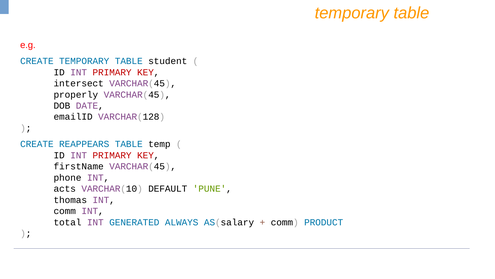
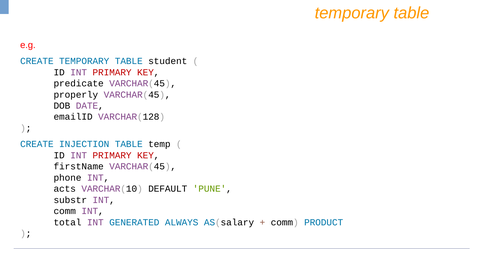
intersect: intersect -> predicate
REAPPEARS: REAPPEARS -> INJECTION
thomas: thomas -> substr
